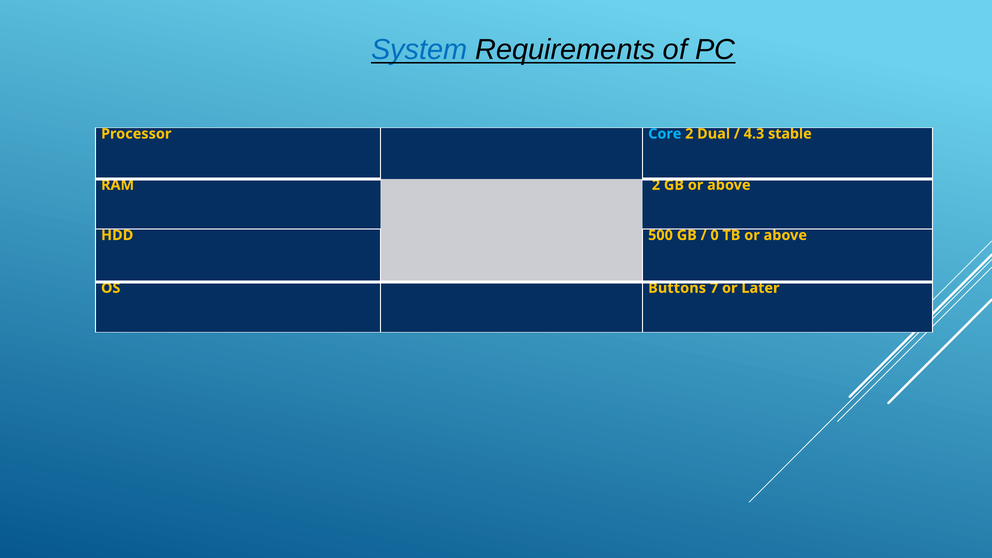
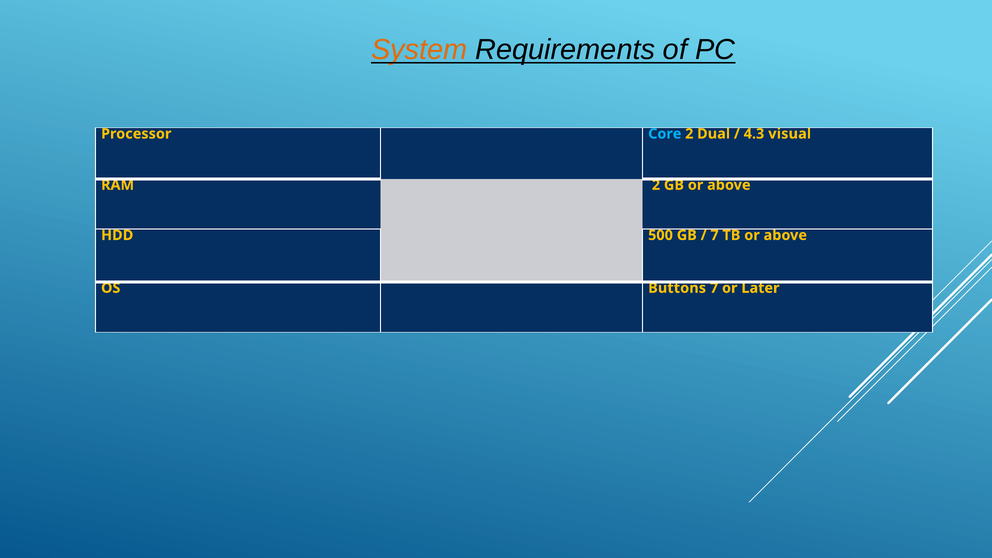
System colour: blue -> orange
stable: stable -> visual
0 at (715, 235): 0 -> 7
